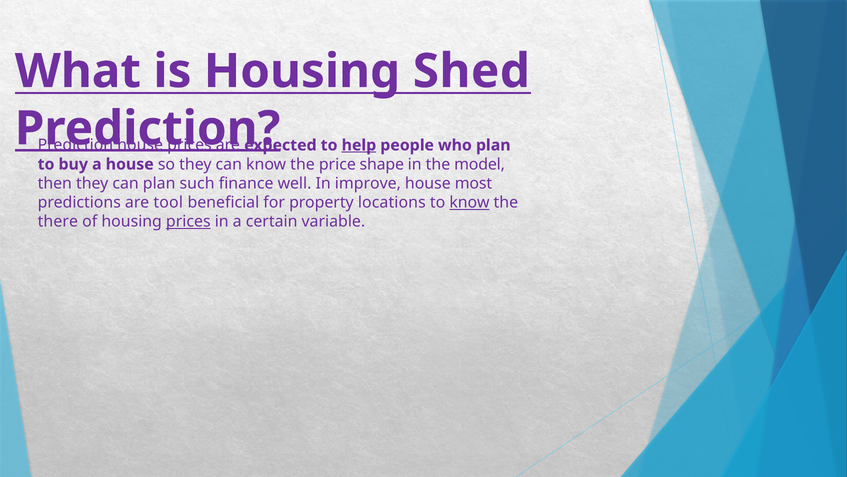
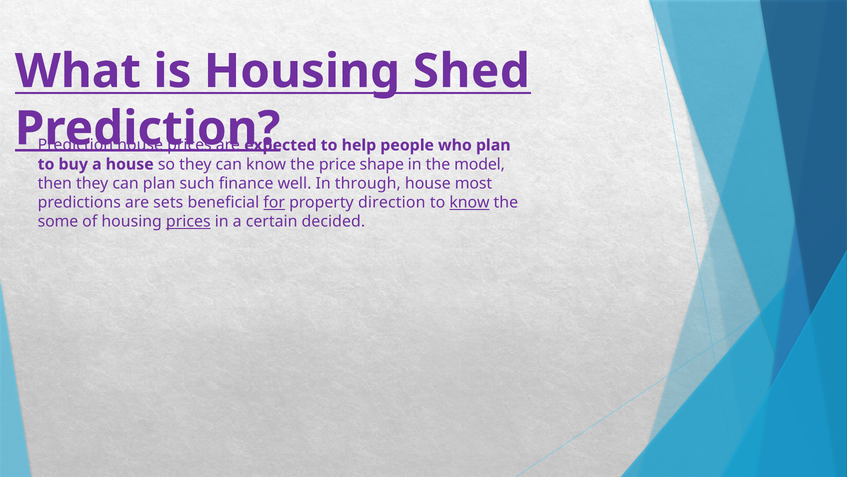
help underline: present -> none
improve: improve -> through
tool: tool -> sets
for underline: none -> present
locations: locations -> direction
there: there -> some
variable: variable -> decided
